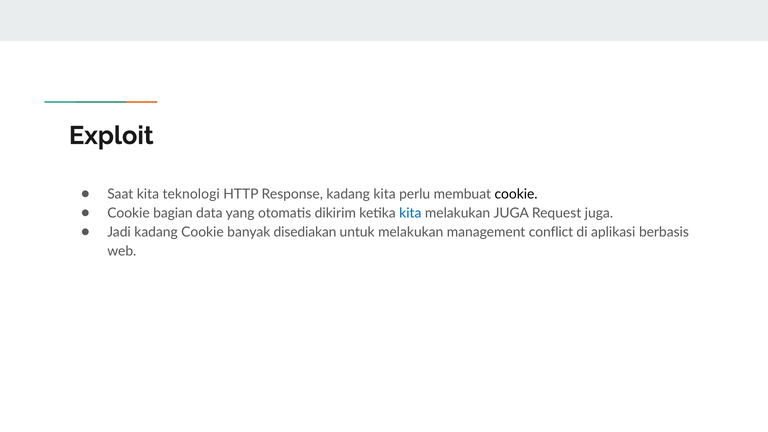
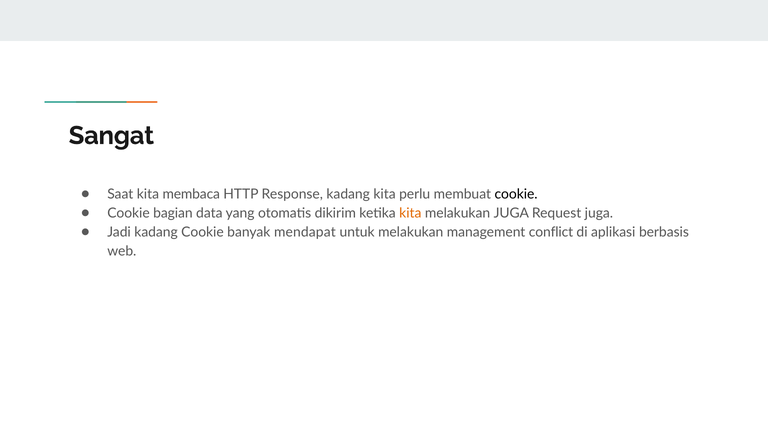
Exploit: Exploit -> Sangat
teknologi: teknologi -> membaca
kita at (410, 213) colour: blue -> orange
disediakan: disediakan -> mendapat
